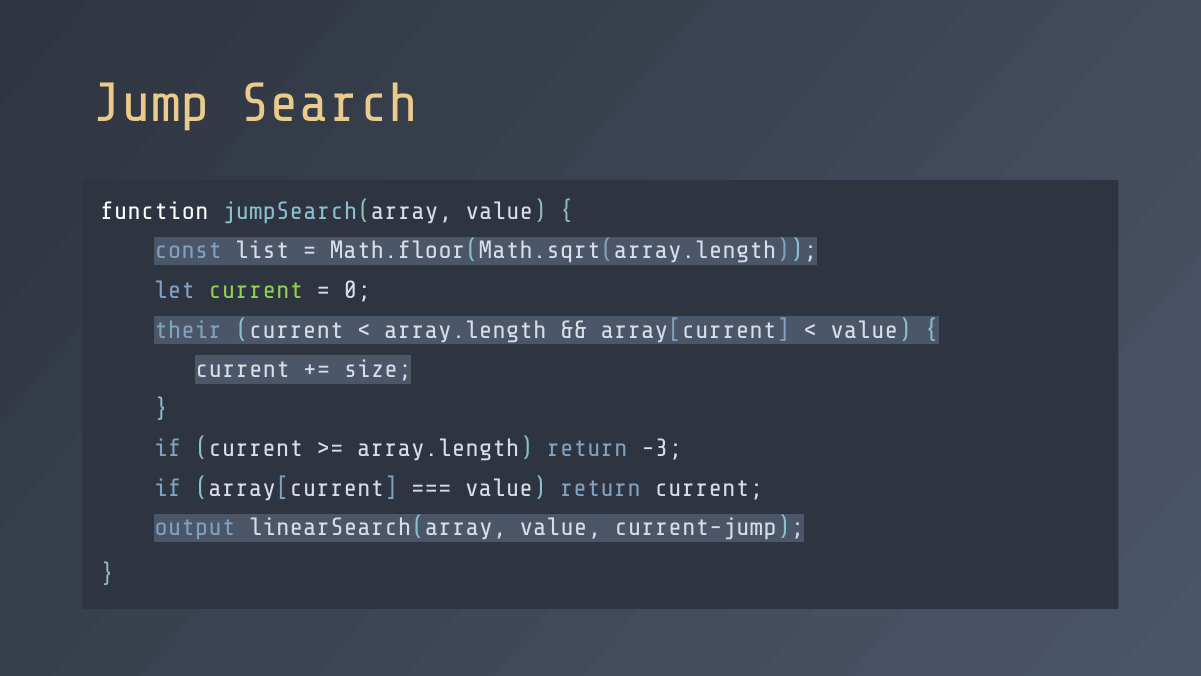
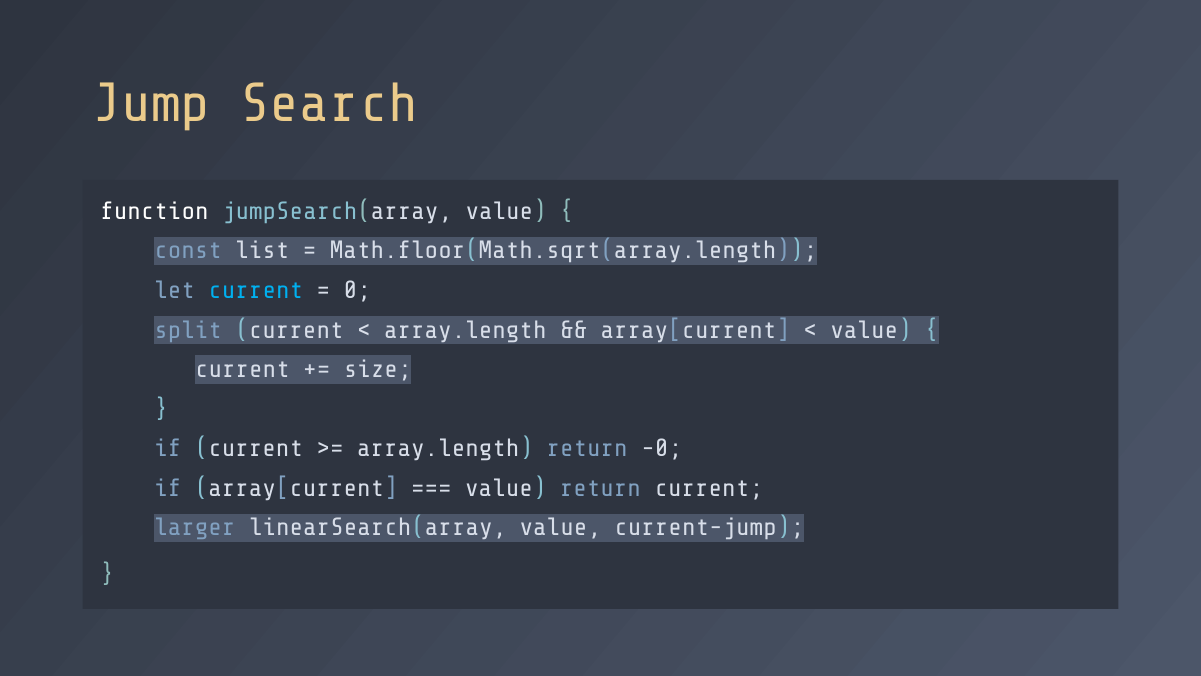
current at (256, 290) colour: light green -> light blue
their: their -> split
-3: -3 -> -0
output: output -> larger
